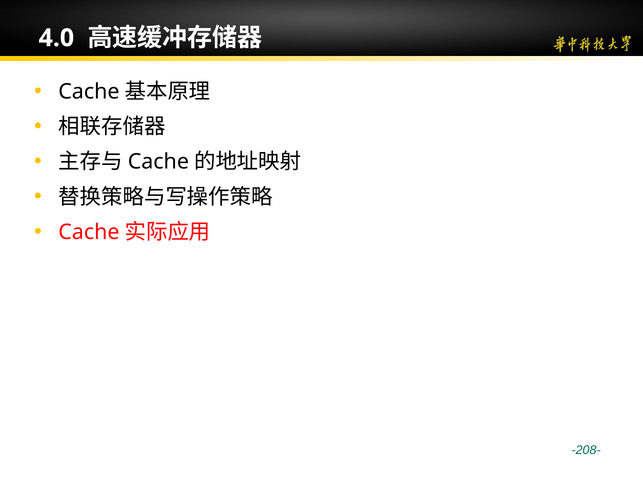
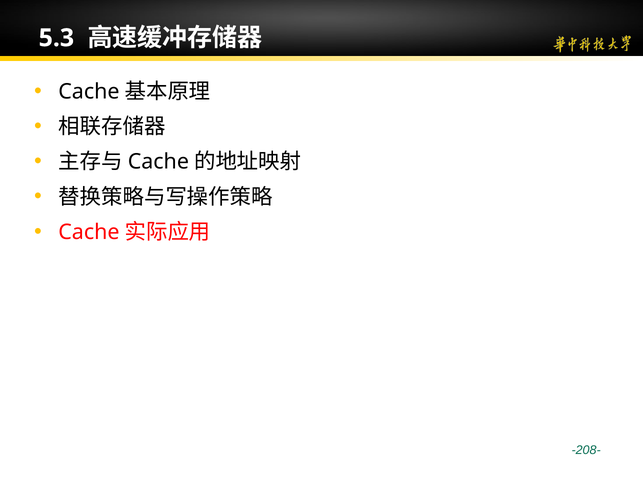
4.0: 4.0 -> 5.3
